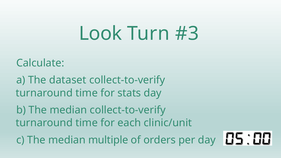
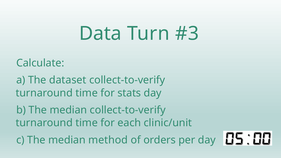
Look: Look -> Data
multiple: multiple -> method
